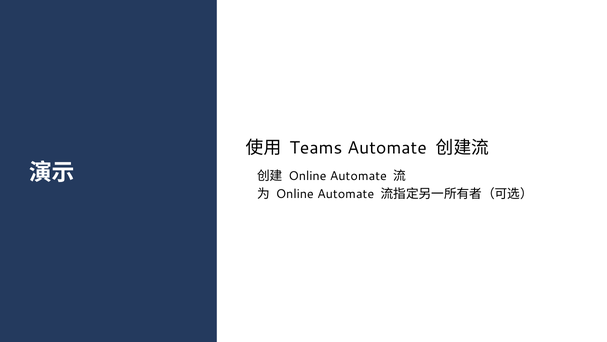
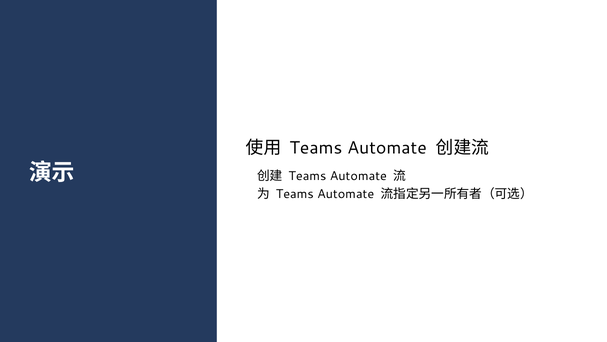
Online at (307, 176): Online -> Teams
Online at (295, 194): Online -> Teams
